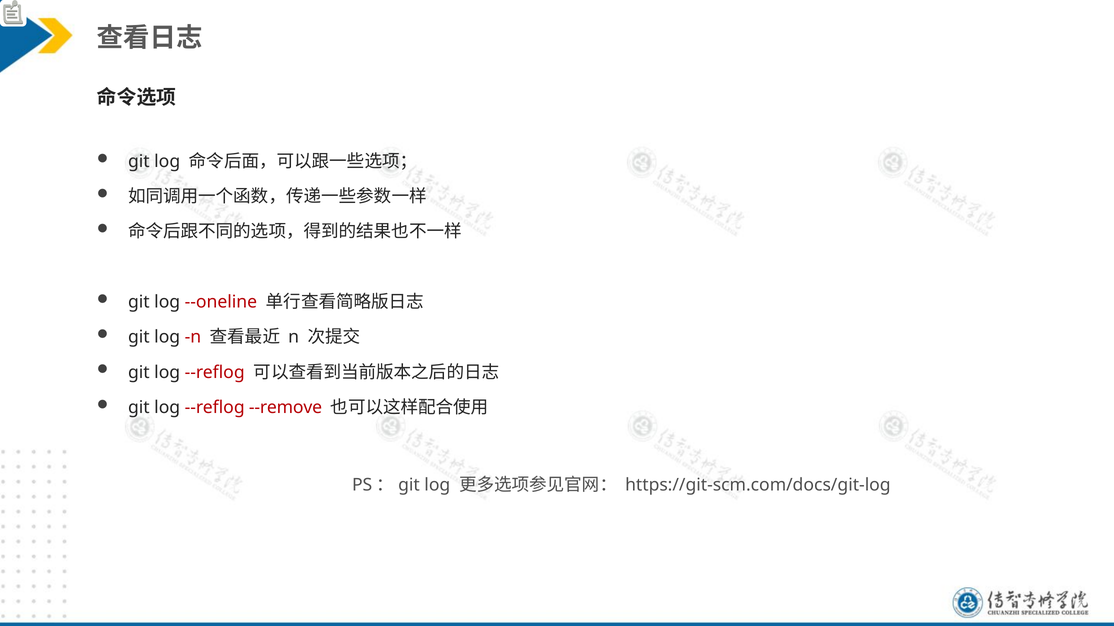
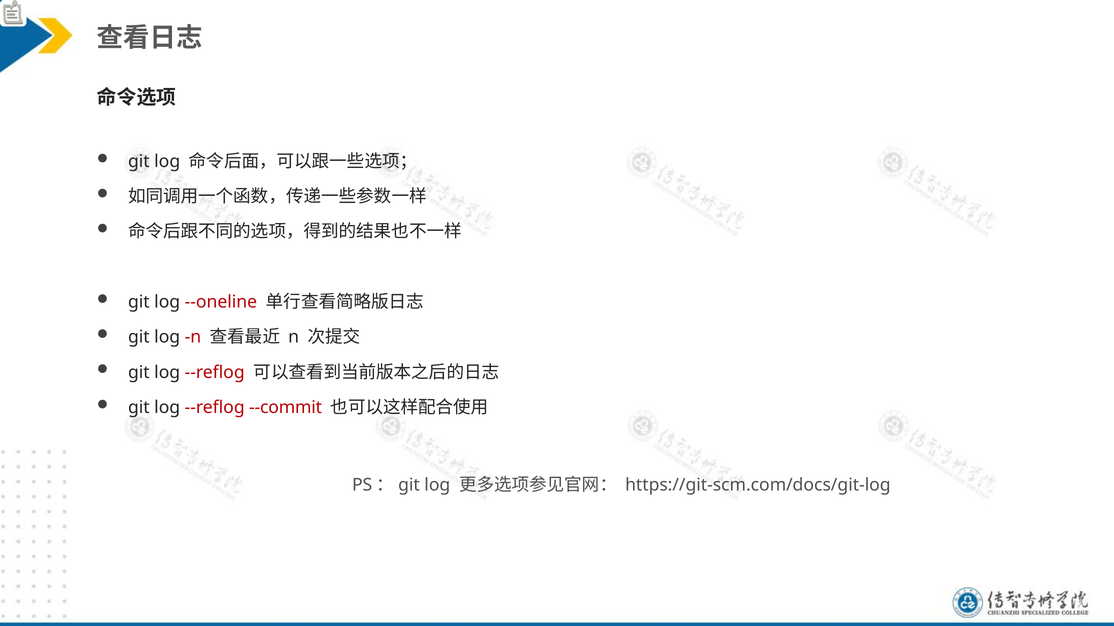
--remove: --remove -> --commit
